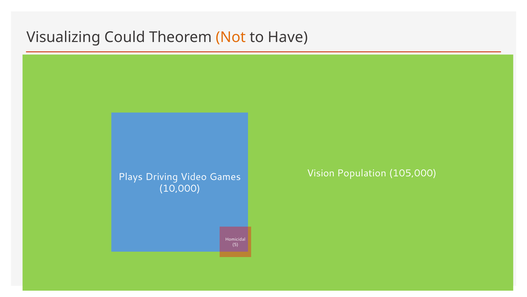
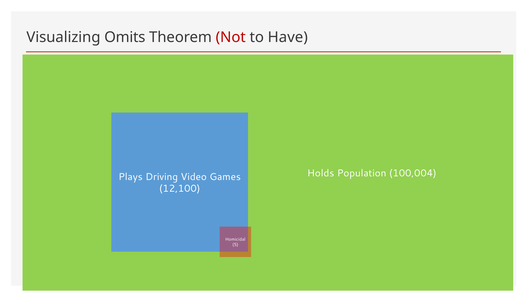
Could: Could -> Omits
Not colour: orange -> red
Vision: Vision -> Holds
105,000: 105,000 -> 100,004
10,000: 10,000 -> 12,100
